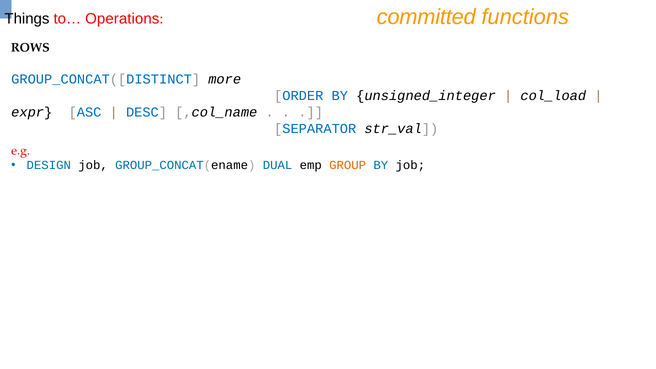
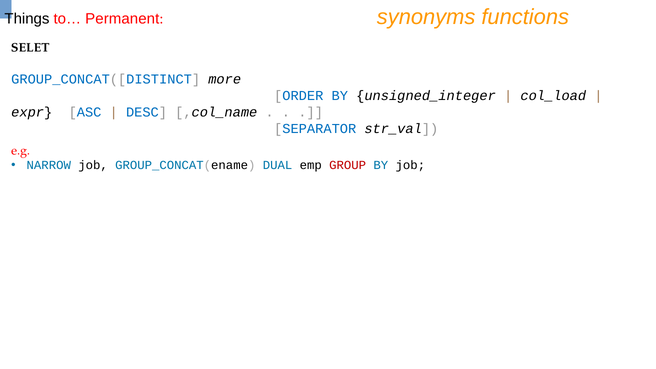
committed: committed -> synonyms
Operations: Operations -> Permanent
ROWS: ROWS -> SELET
DESIGN: DESIGN -> NARROW
GROUP colour: orange -> red
